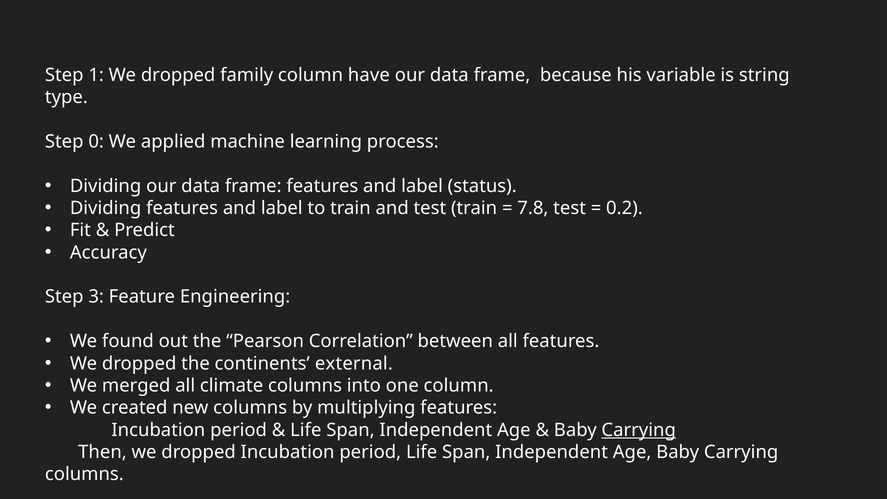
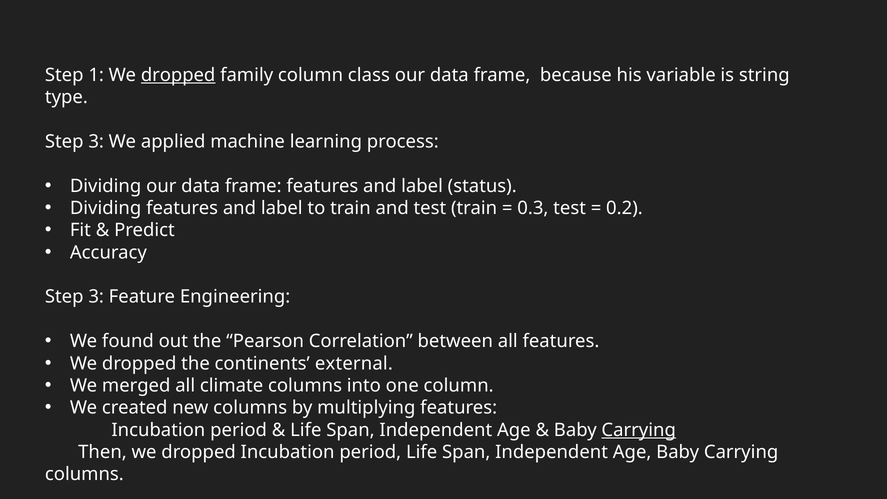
dropped at (178, 75) underline: none -> present
have: have -> class
0 at (96, 142): 0 -> 3
7.8: 7.8 -> 0.3
